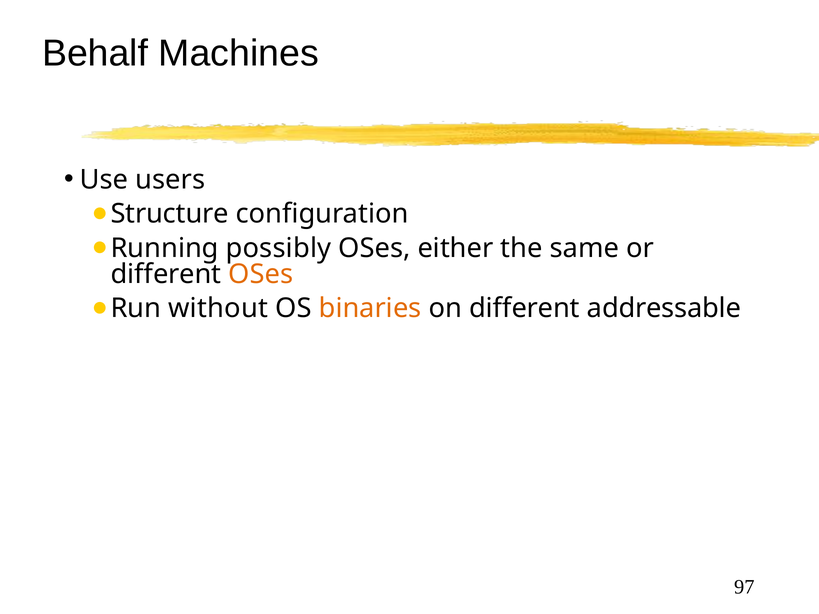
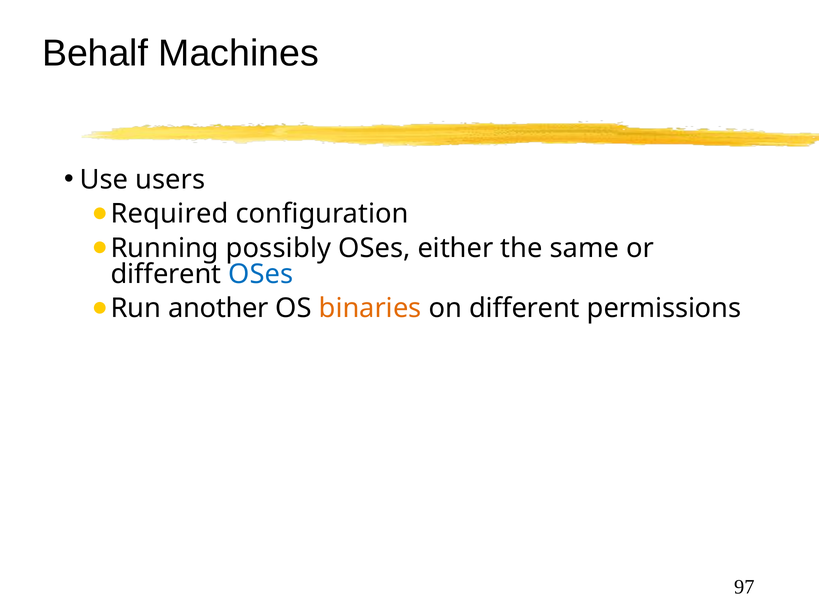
Structure: Structure -> Required
OSes at (261, 274) colour: orange -> blue
without: without -> another
addressable: addressable -> permissions
